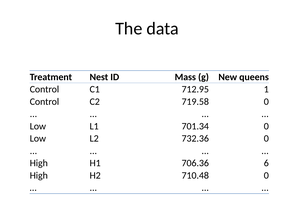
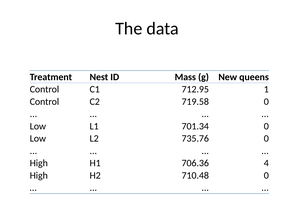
732.36: 732.36 -> 735.76
6: 6 -> 4
